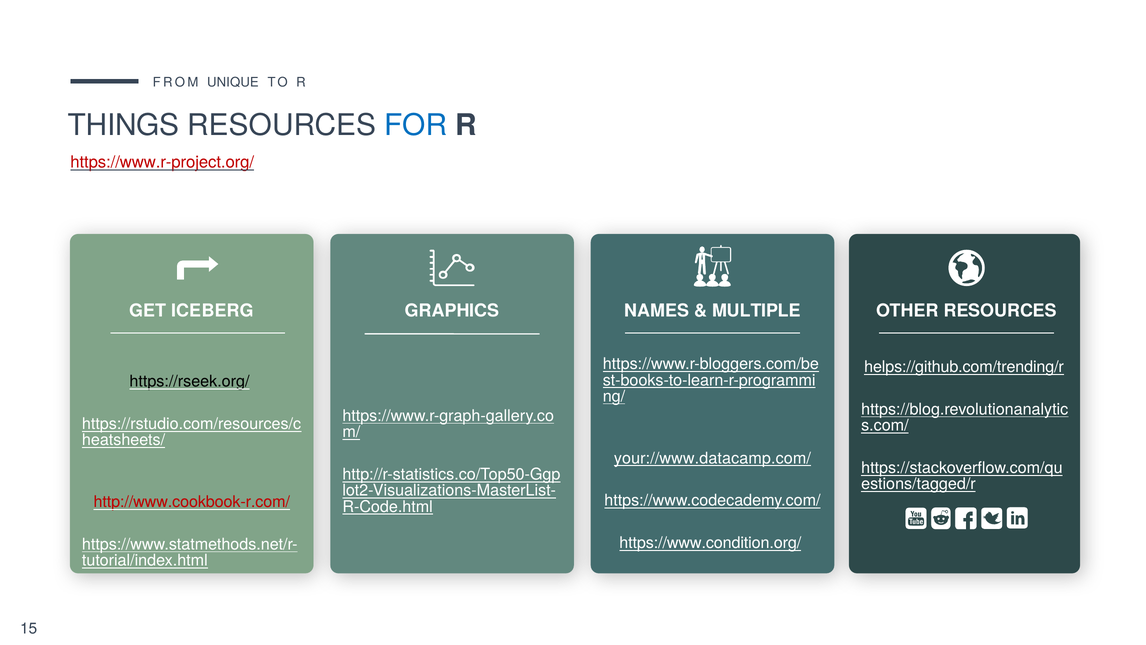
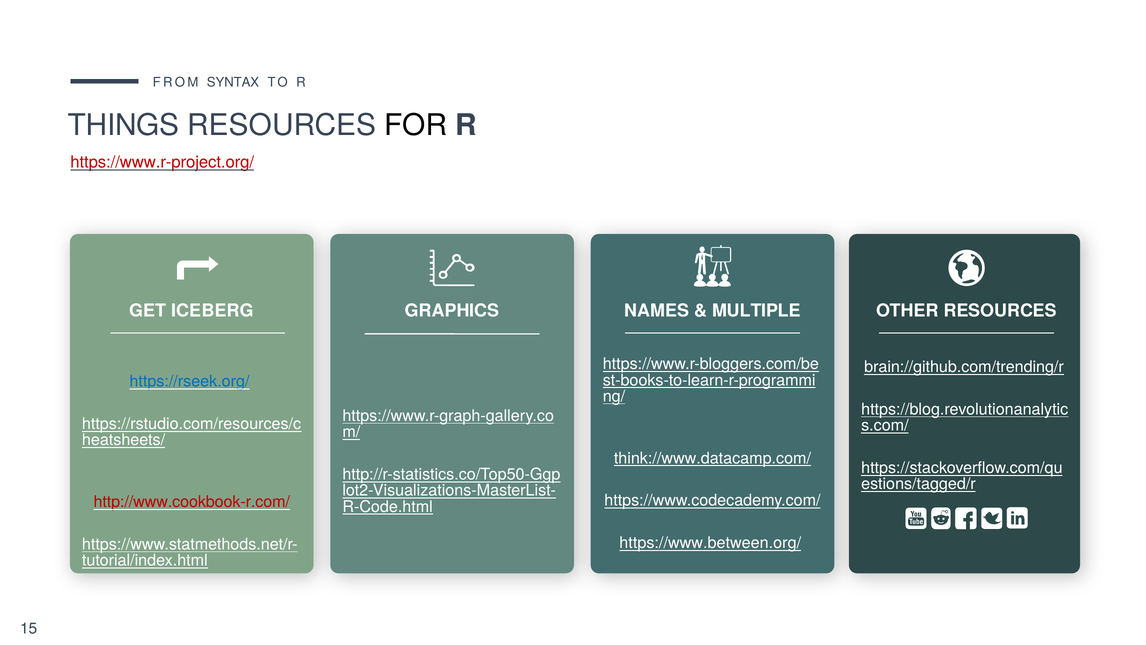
UNIQUE: UNIQUE -> SYNTAX
FOR colour: blue -> black
helps://github.com/trending/r: helps://github.com/trending/r -> brain://github.com/trending/r
https://rseek.org/ colour: black -> blue
your://www.datacamp.com/: your://www.datacamp.com/ -> think://www.datacamp.com/
https://www.condition.org/: https://www.condition.org/ -> https://www.between.org/
